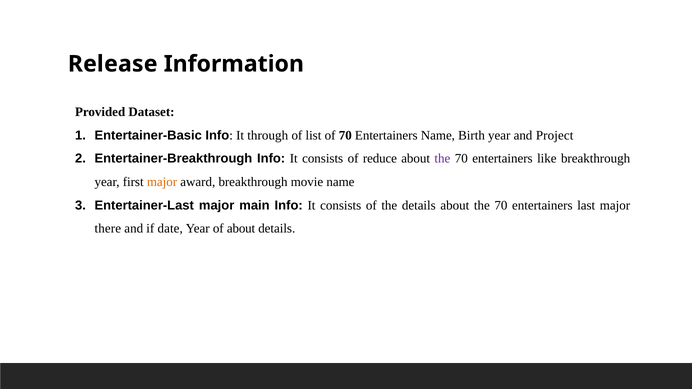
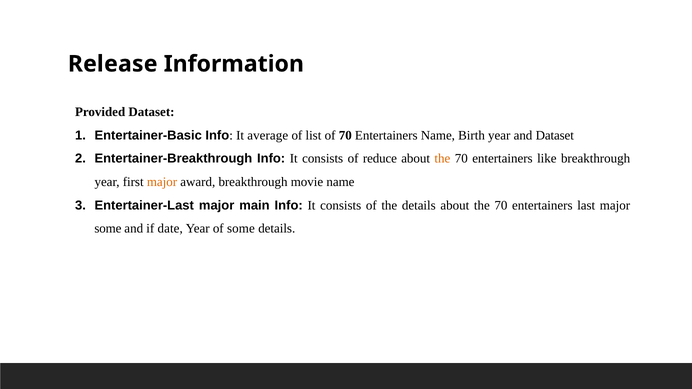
through: through -> average
and Project: Project -> Dataset
the at (442, 159) colour: purple -> orange
there at (108, 229): there -> some
of about: about -> some
